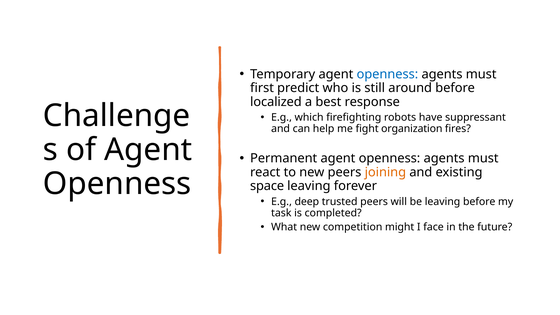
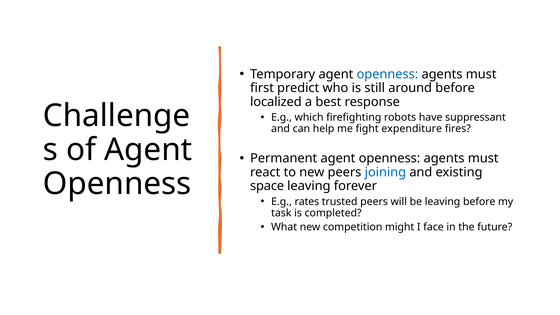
organization: organization -> expenditure
joining colour: orange -> blue
deep: deep -> rates
